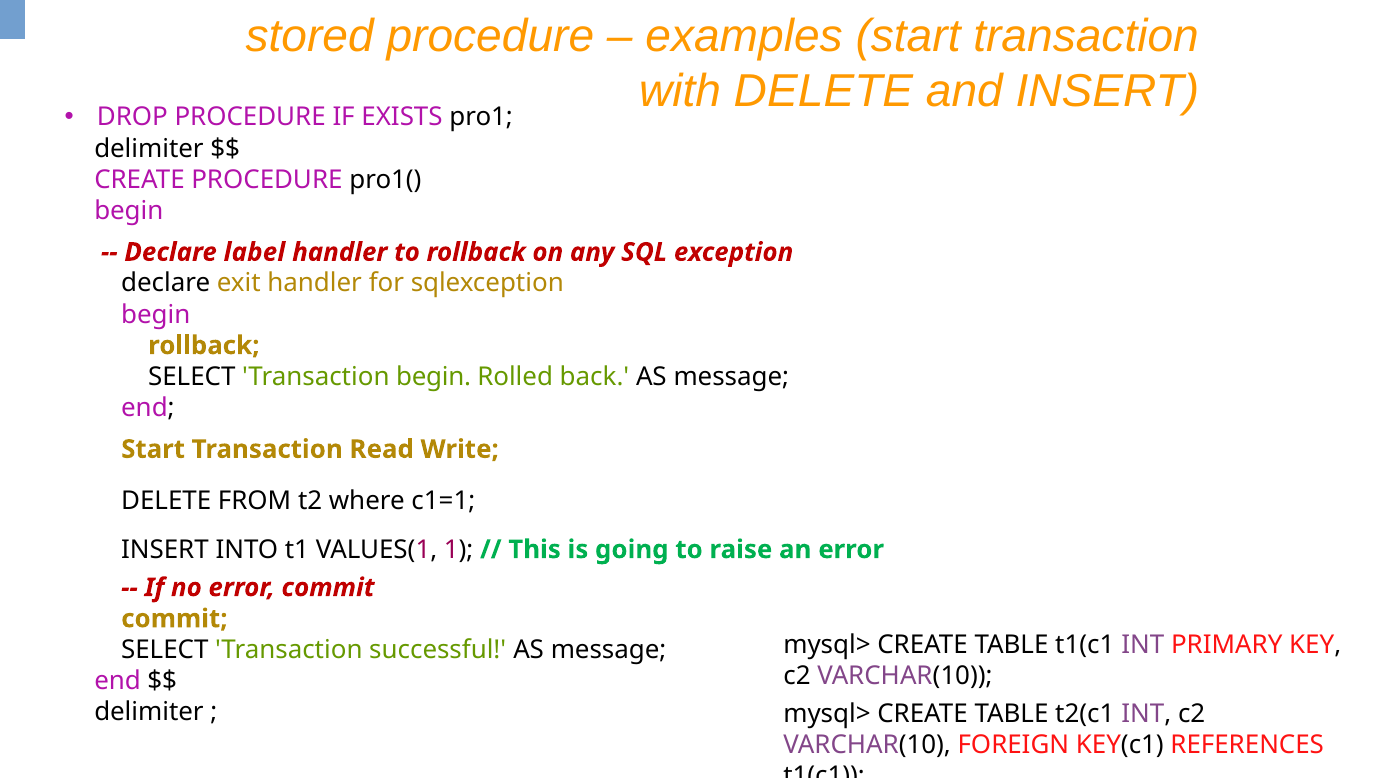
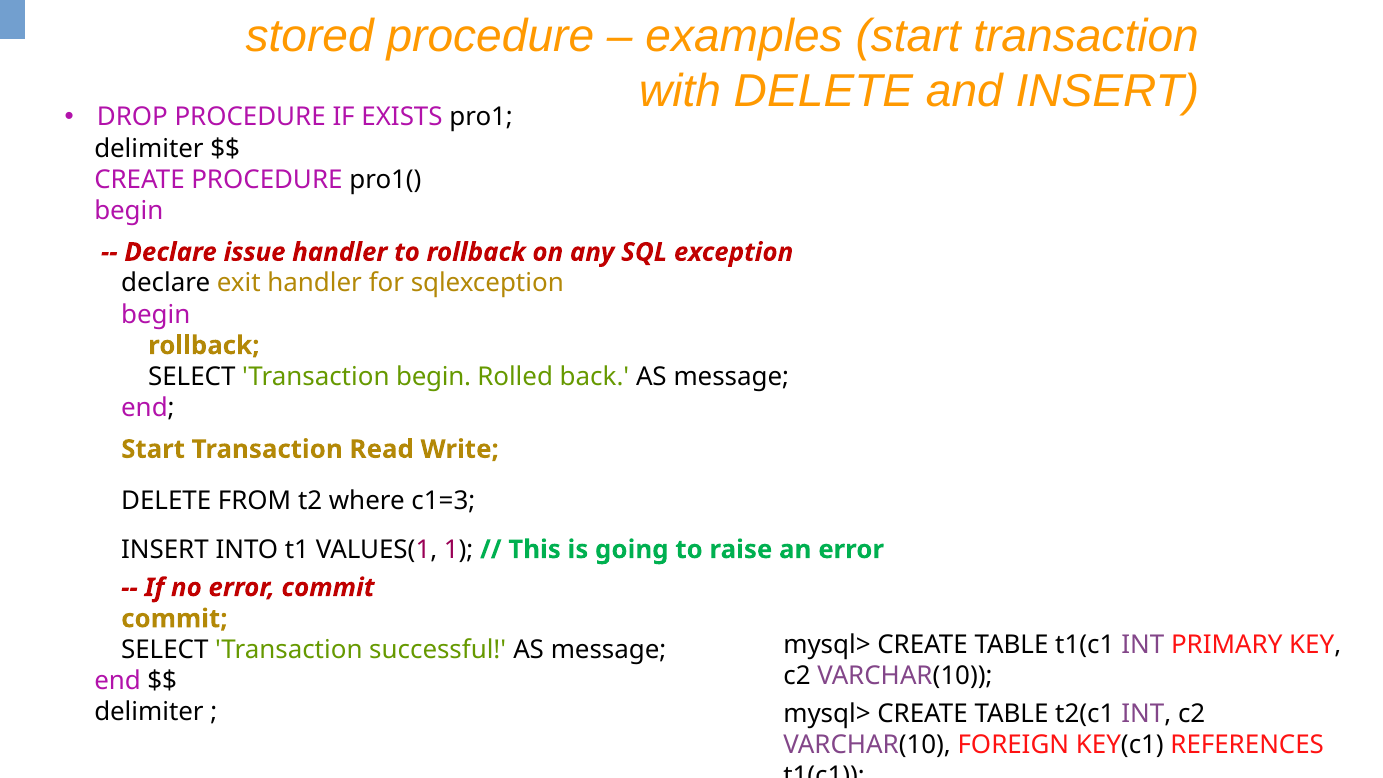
label: label -> issue
c1=1: c1=1 -> c1=3
